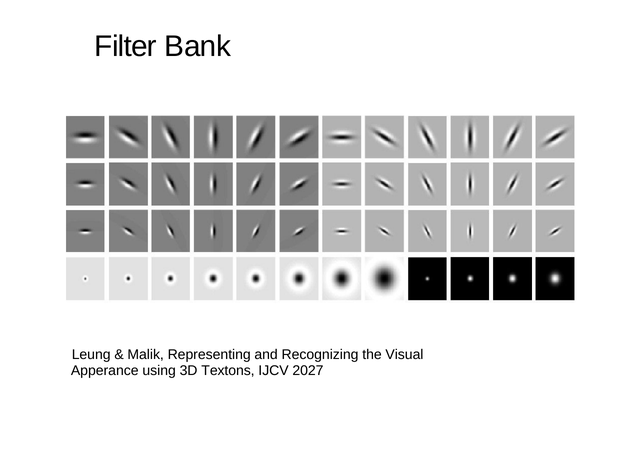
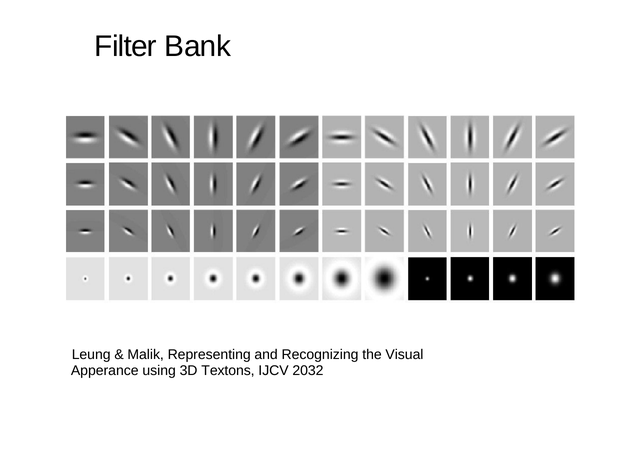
2027: 2027 -> 2032
